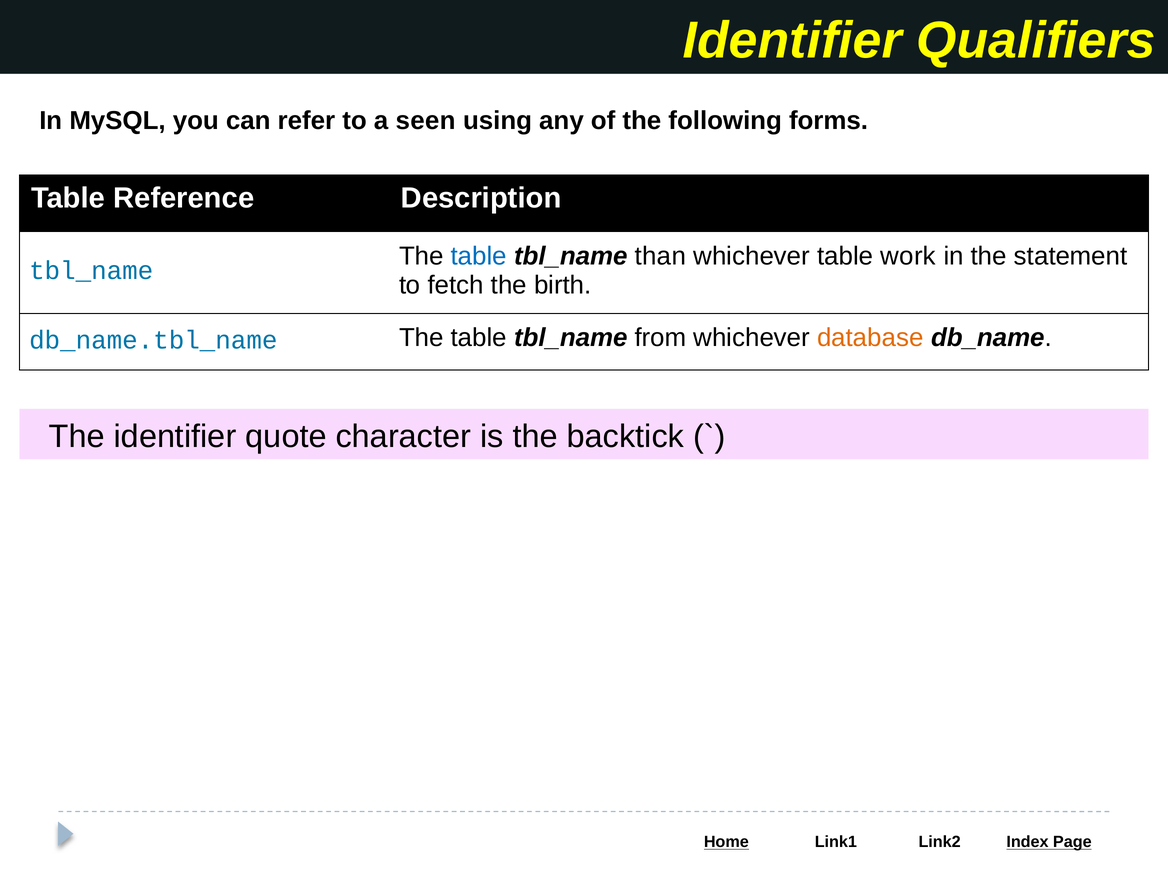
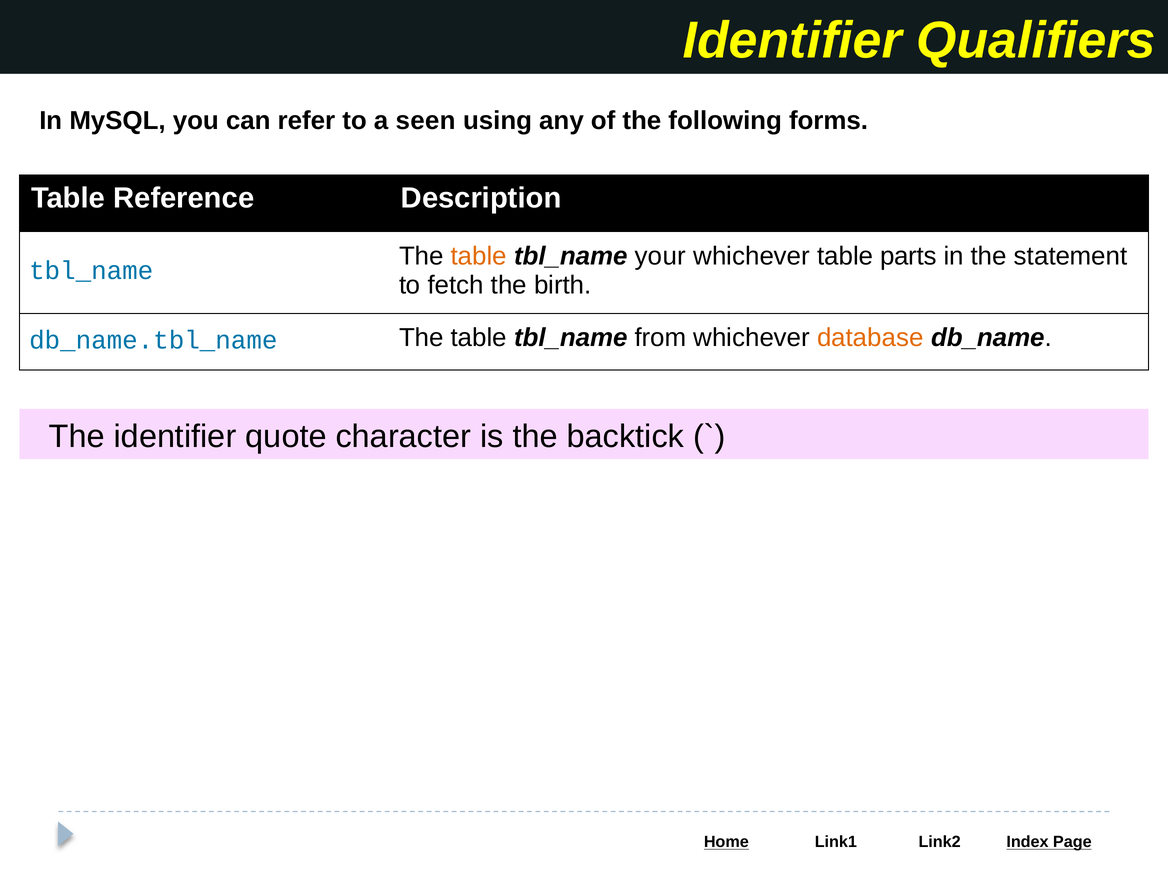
table at (479, 256) colour: blue -> orange
than: than -> your
work: work -> parts
